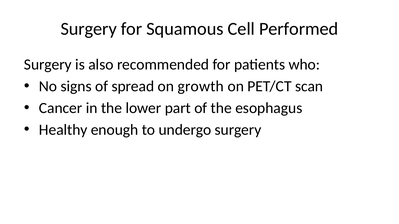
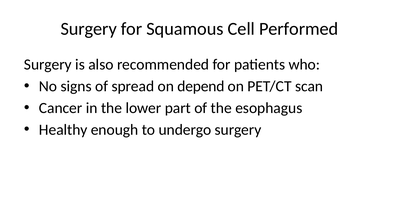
growth: growth -> depend
